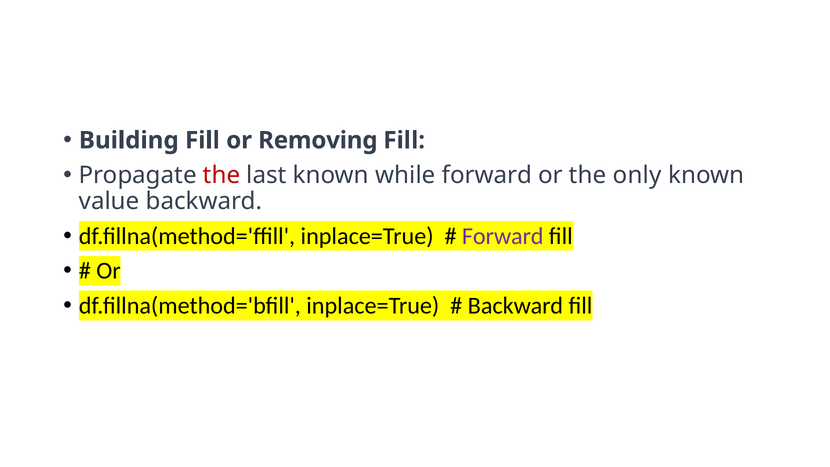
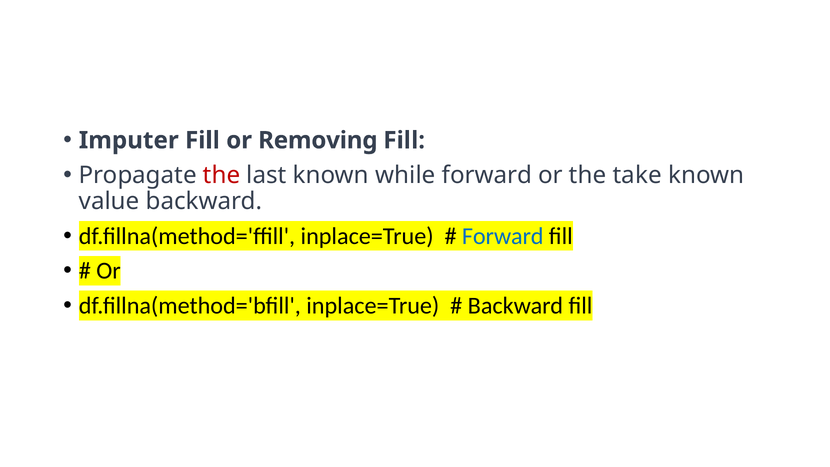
Building: Building -> Imputer
only: only -> take
Forward at (503, 236) colour: purple -> blue
